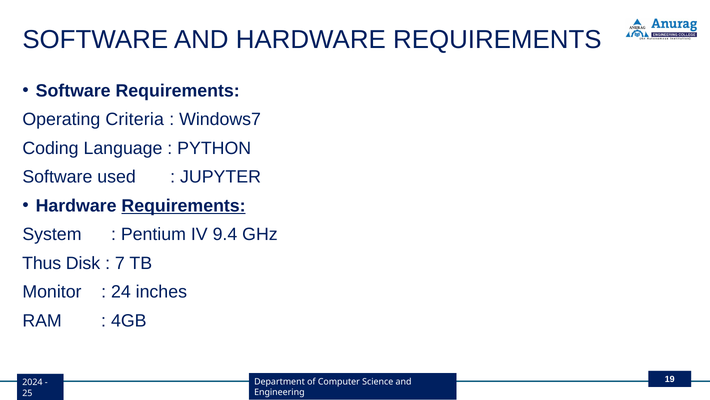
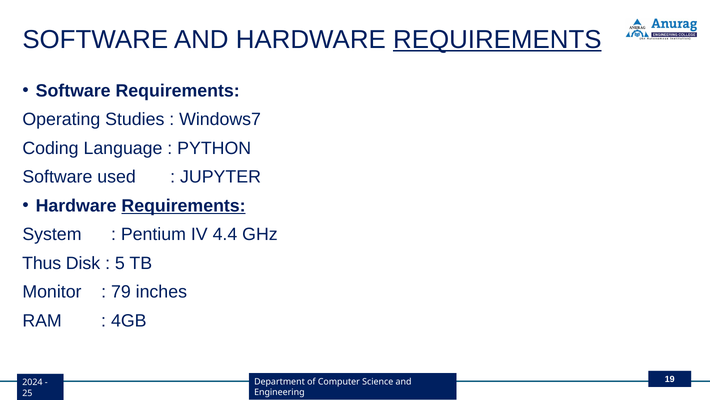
REQUIREMENTS at (497, 40) underline: none -> present
Criteria: Criteria -> Studies
9.4: 9.4 -> 4.4
7: 7 -> 5
24: 24 -> 79
